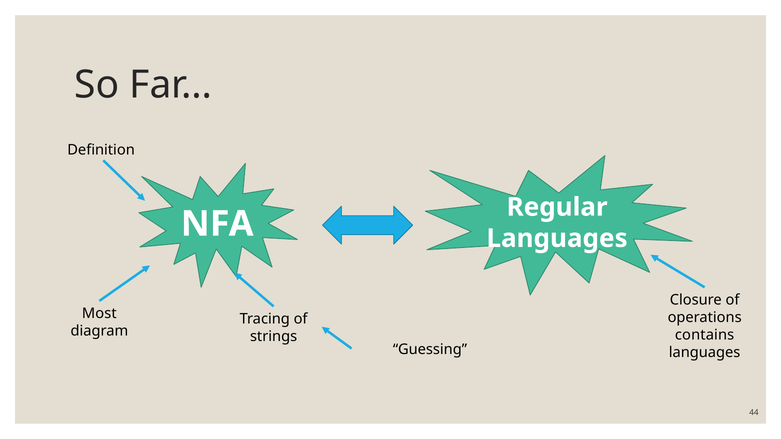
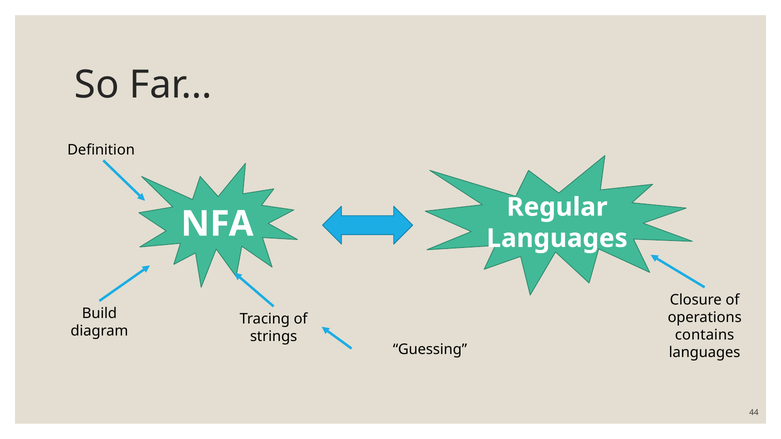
Most: Most -> Build
